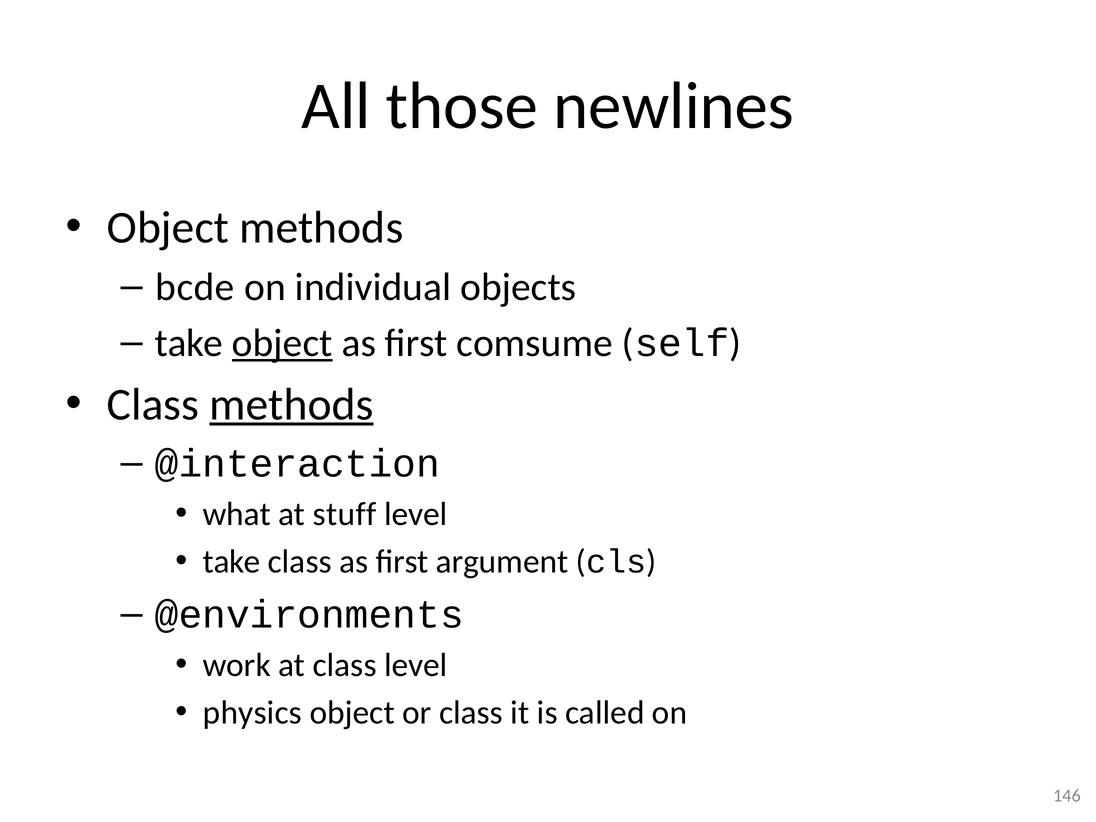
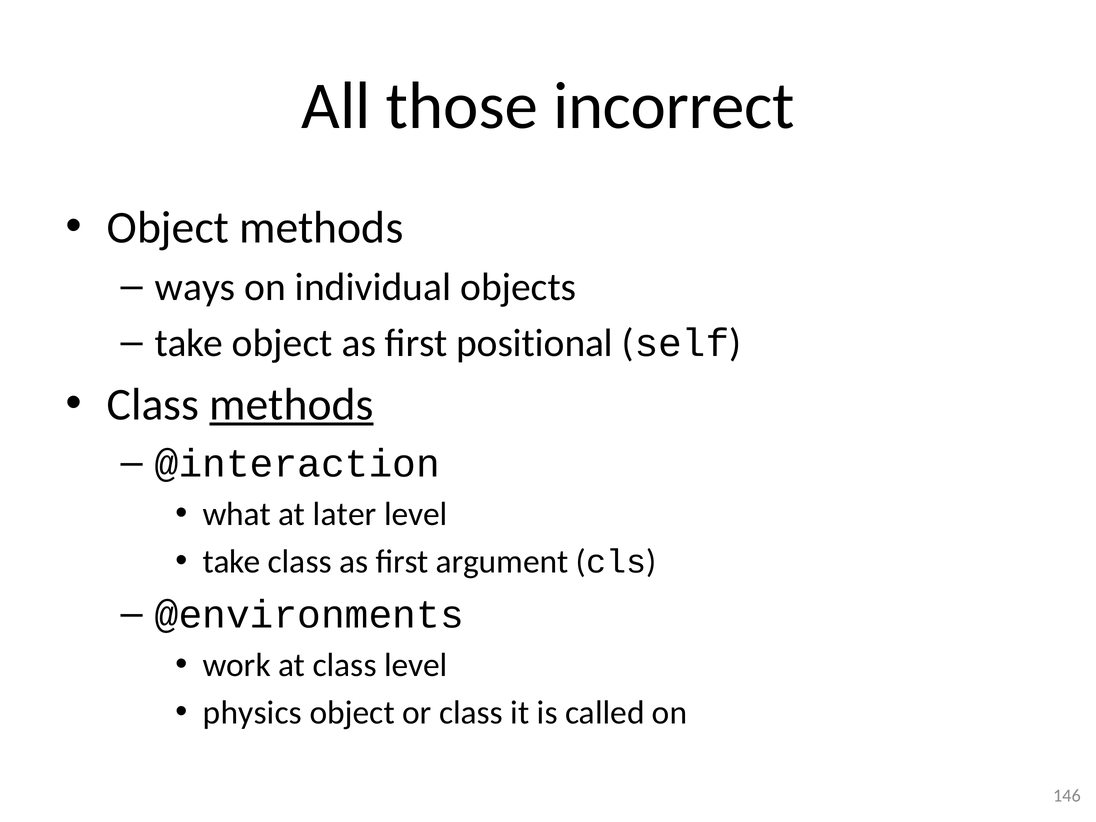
newlines: newlines -> incorrect
bcde: bcde -> ways
object at (282, 343) underline: present -> none
comsume: comsume -> positional
stuff: stuff -> later
